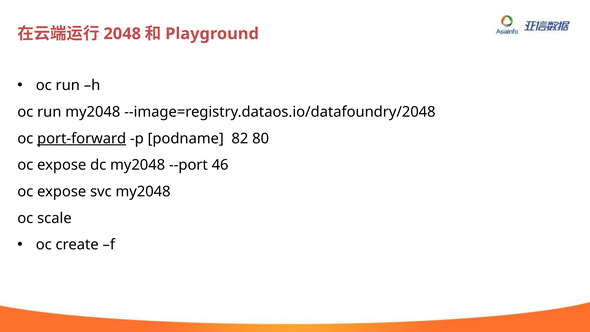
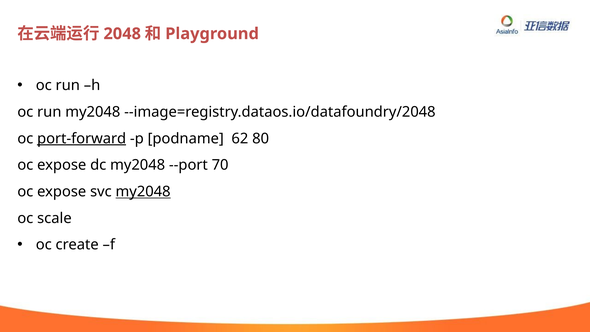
82: 82 -> 62
46: 46 -> 70
my2048 at (143, 192) underline: none -> present
